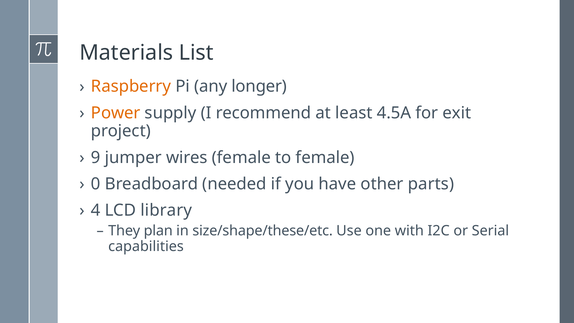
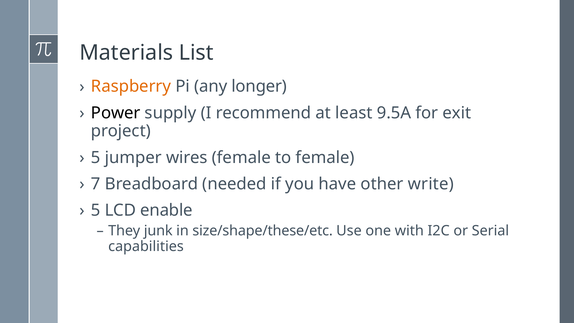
Power colour: orange -> black
4.5A: 4.5A -> 9.5A
9 at (96, 157): 9 -> 5
0: 0 -> 7
parts: parts -> write
4 at (96, 210): 4 -> 5
library: library -> enable
plan: plan -> junk
